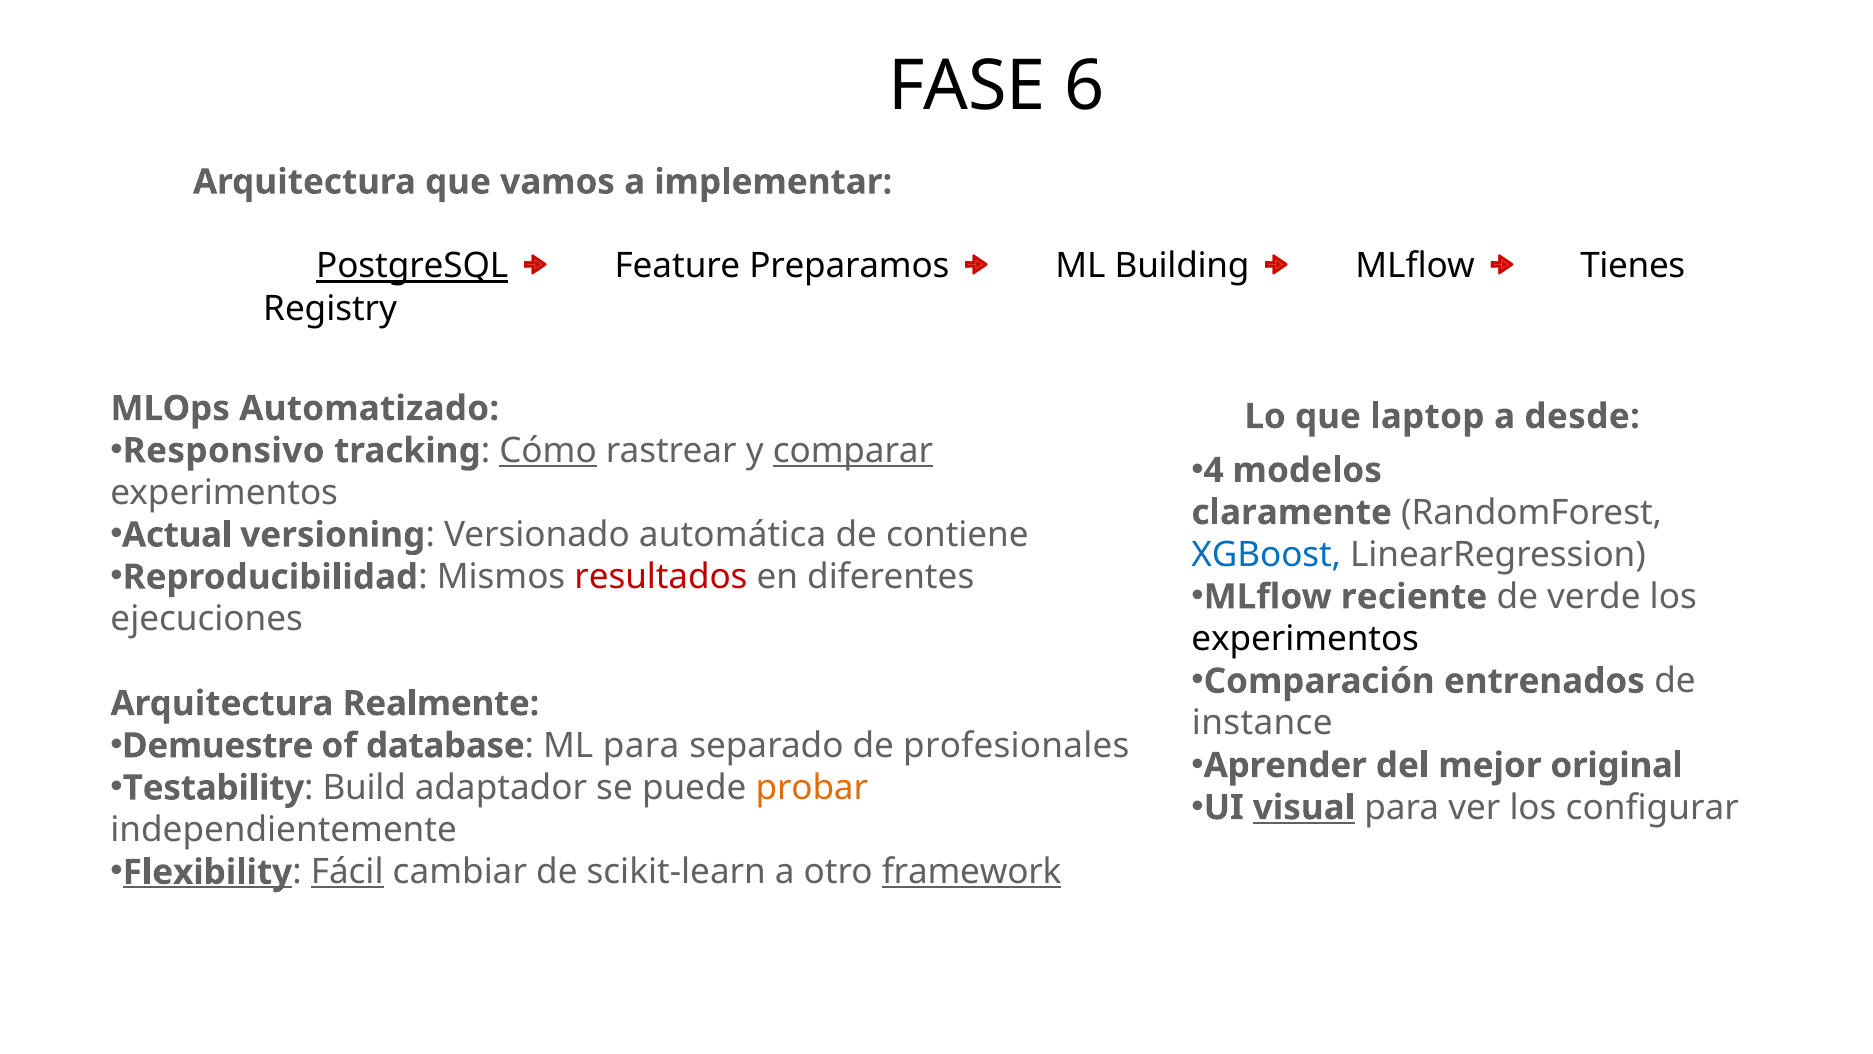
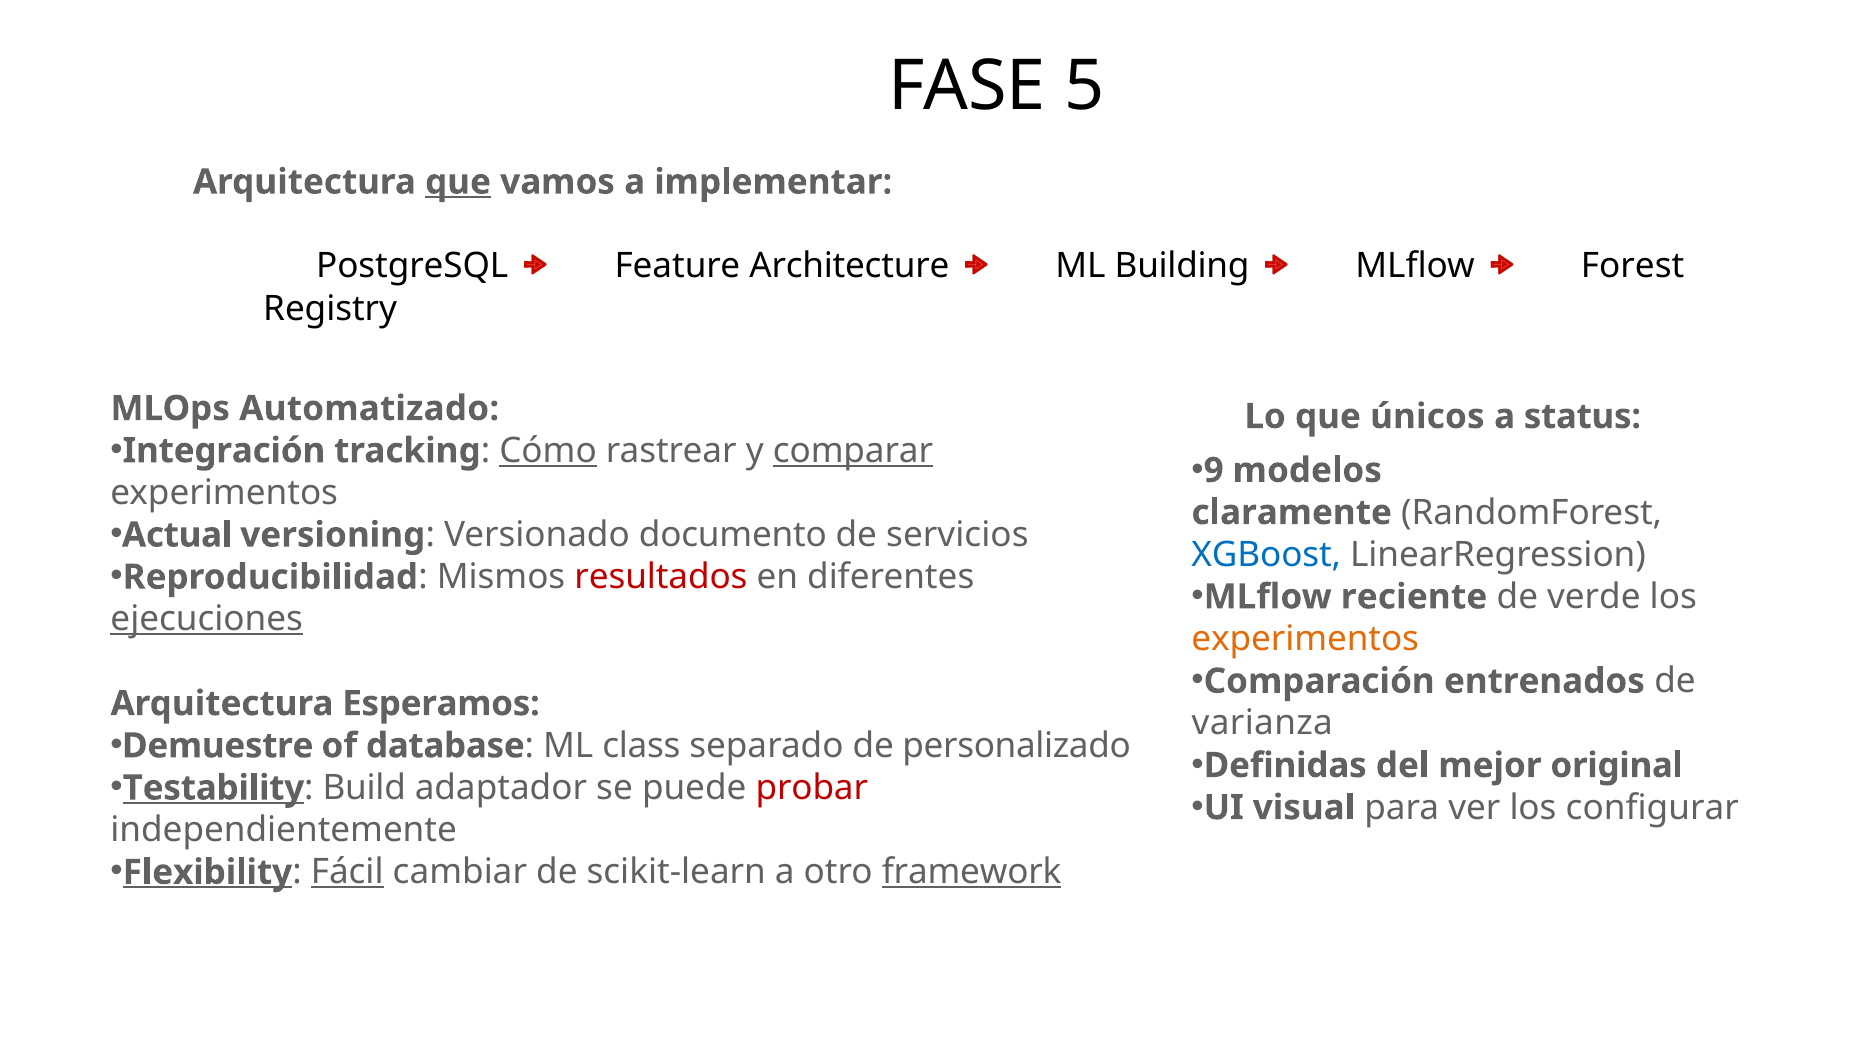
6: 6 -> 5
que at (458, 182) underline: none -> present
PostgreSQL underline: present -> none
Preparamos: Preparamos -> Architecture
Tienes: Tienes -> Forest
laptop: laptop -> únicos
desde: desde -> status
Responsivo: Responsivo -> Integración
4: 4 -> 9
automática: automática -> documento
contiene: contiene -> servicios
ejecuciones underline: none -> present
experimentos at (1305, 639) colour: black -> orange
Realmente: Realmente -> Esperamos
instance: instance -> varianza
ML para: para -> class
profesionales: profesionales -> personalizado
Aprender: Aprender -> Definidas
Testability underline: none -> present
probar colour: orange -> red
visual underline: present -> none
